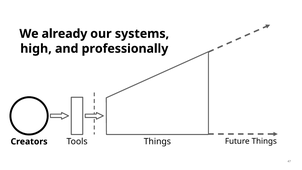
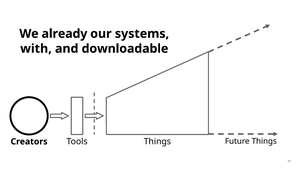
high: high -> with
professionally: professionally -> downloadable
